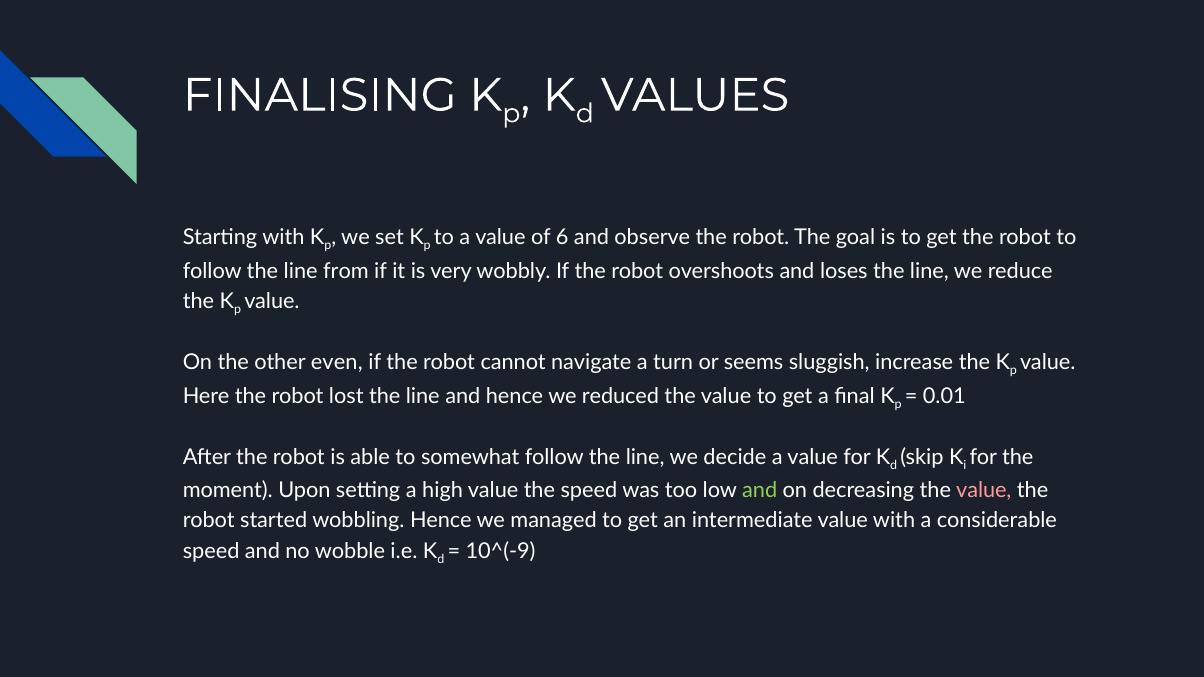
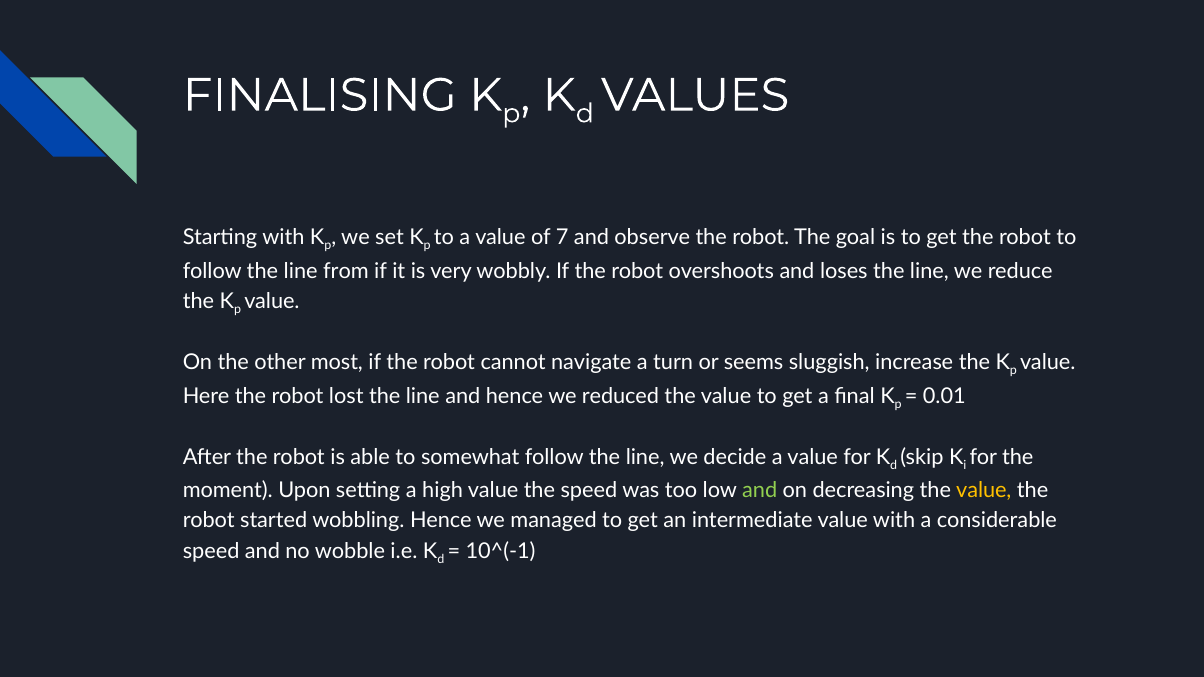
6: 6 -> 7
even: even -> most
value at (984, 491) colour: pink -> yellow
10^(-9: 10^(-9 -> 10^(-1
